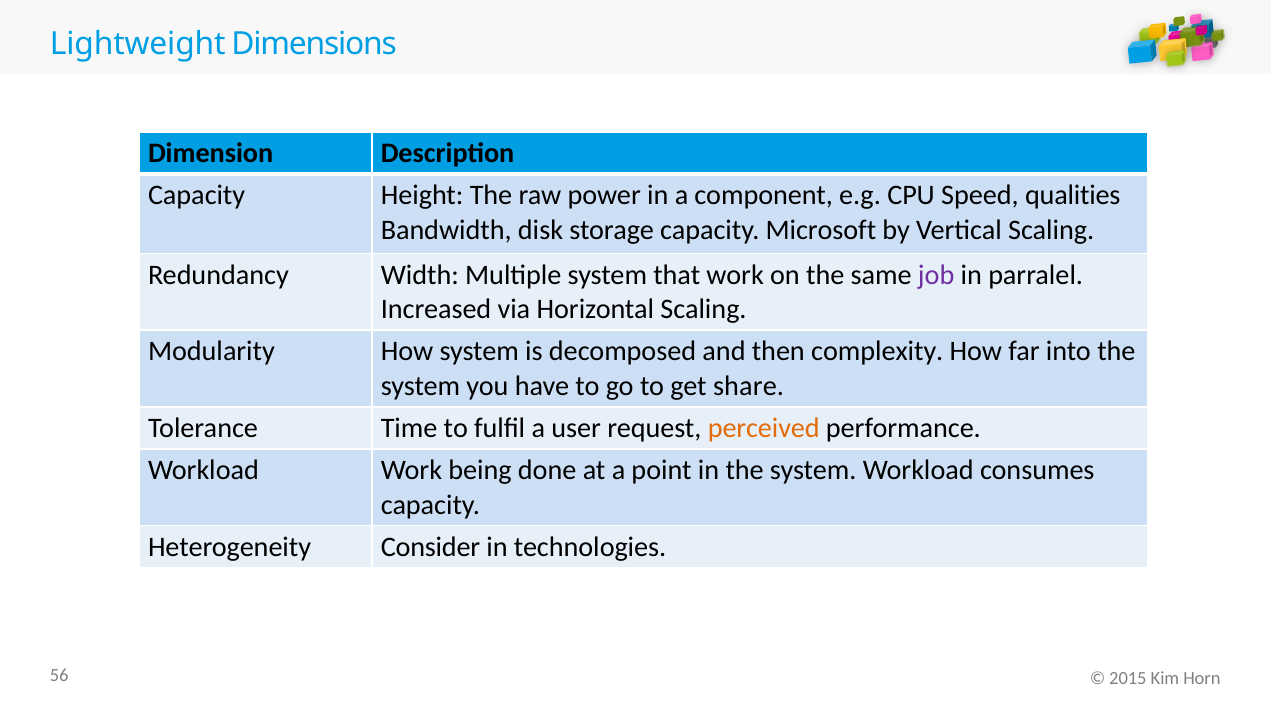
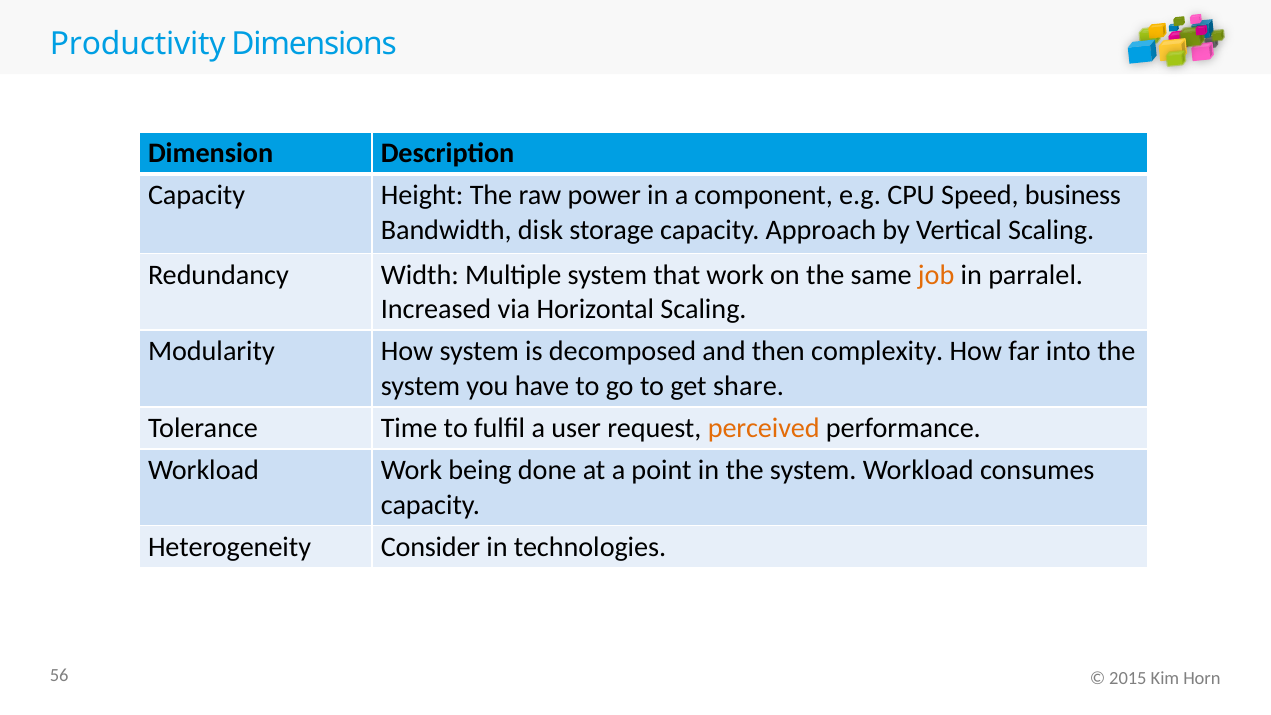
Lightweight: Lightweight -> Productivity
qualities: qualities -> business
Microsoft: Microsoft -> Approach
job colour: purple -> orange
